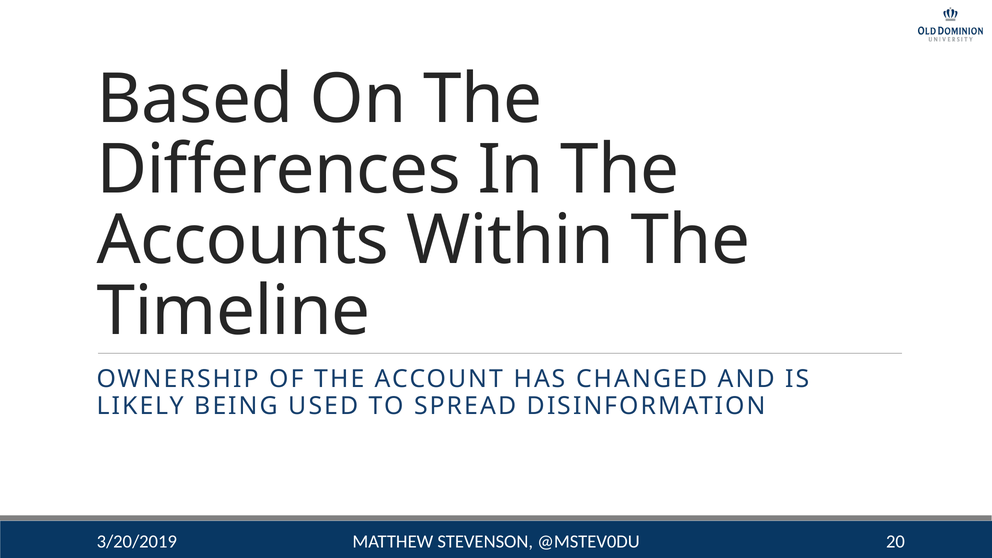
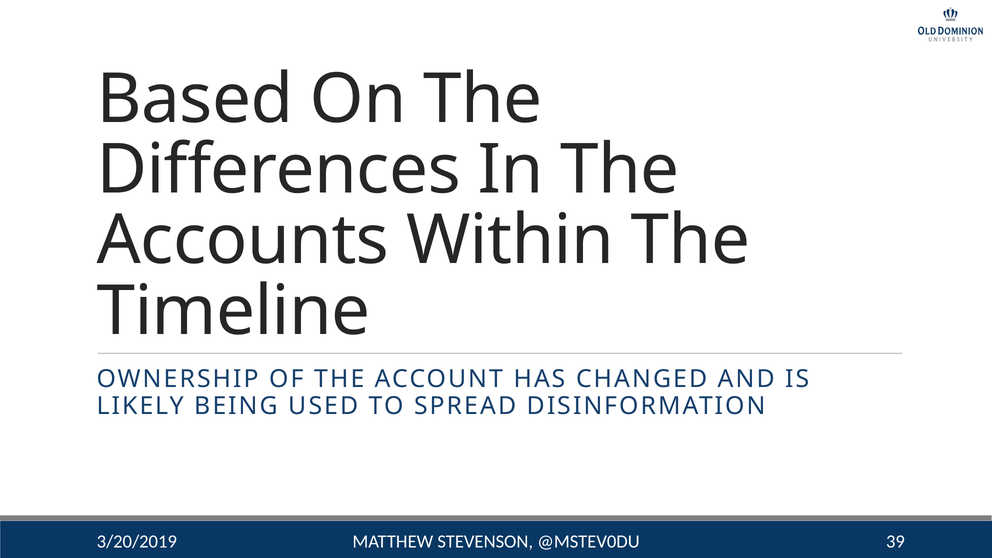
20: 20 -> 39
